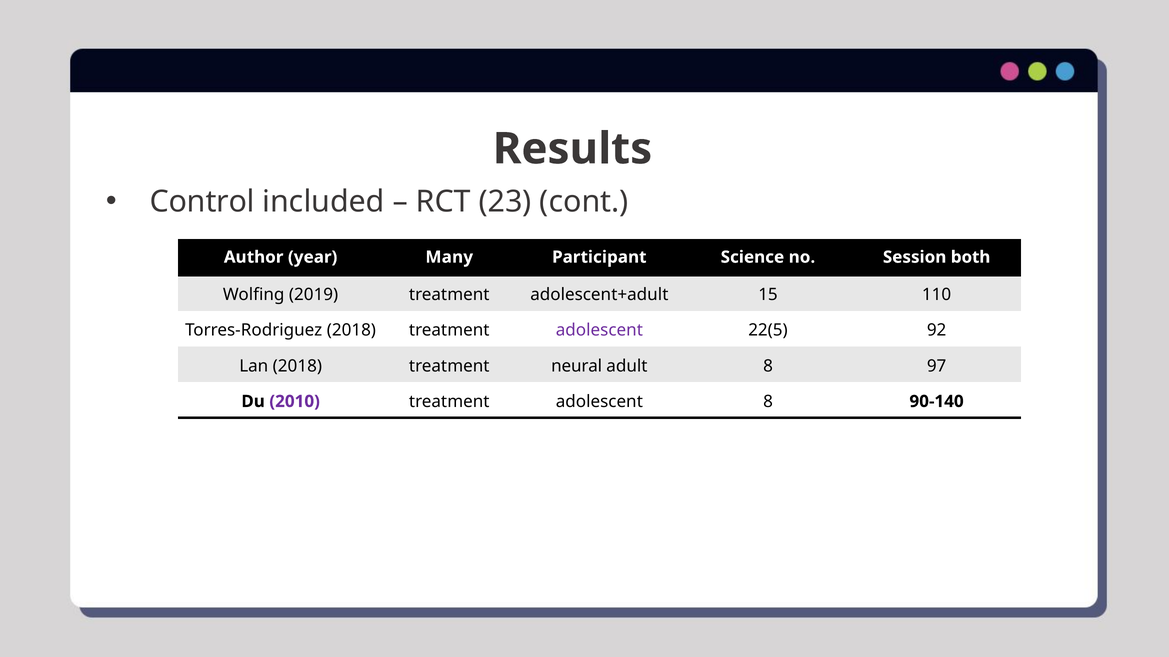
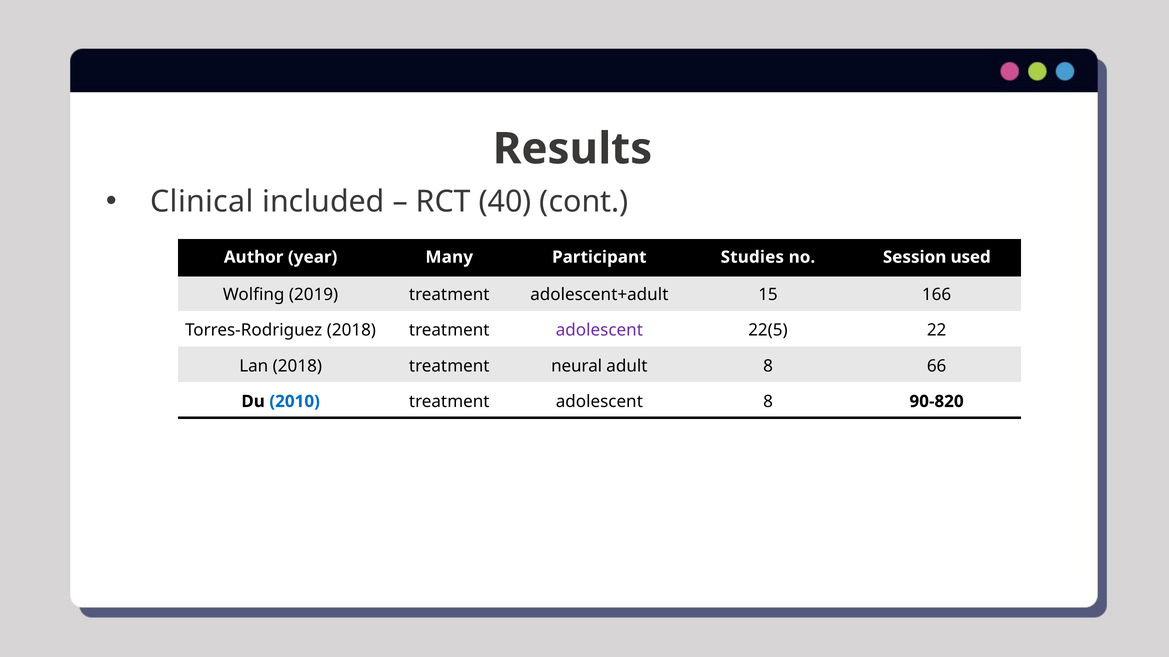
Control: Control -> Clinical
23: 23 -> 40
Science: Science -> Studies
both: both -> used
110: 110 -> 166
92: 92 -> 22
97: 97 -> 66
2010 colour: purple -> blue
90-140: 90-140 -> 90-820
